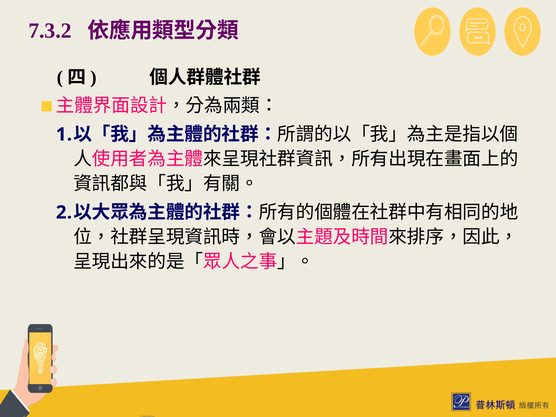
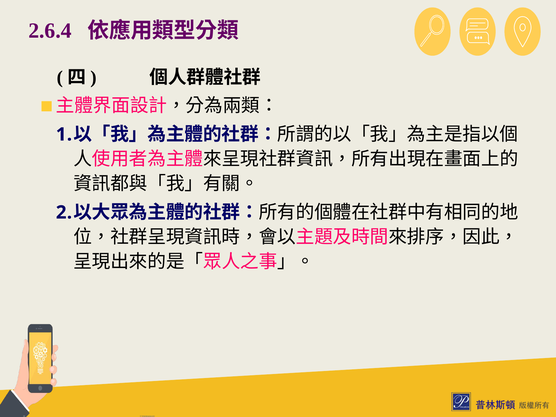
7.3.2: 7.3.2 -> 2.6.4
